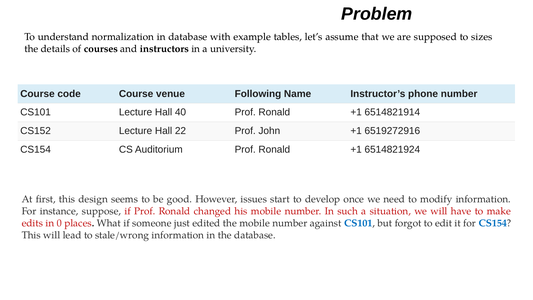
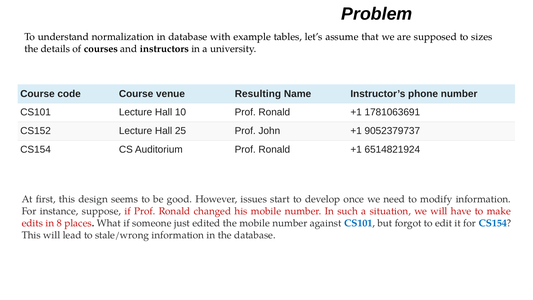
Following: Following -> Resulting
40: 40 -> 10
6514821914: 6514821914 -> 1781063691
22: 22 -> 25
6519272916: 6519272916 -> 9052379737
0: 0 -> 8
